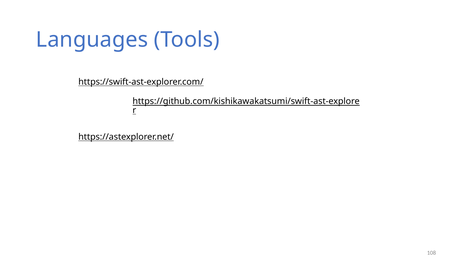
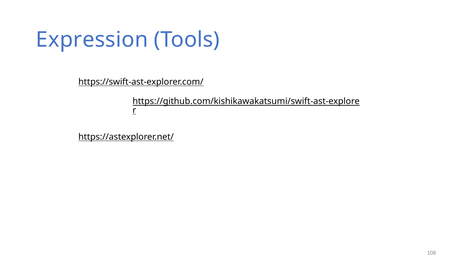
Languages: Languages -> Expression
